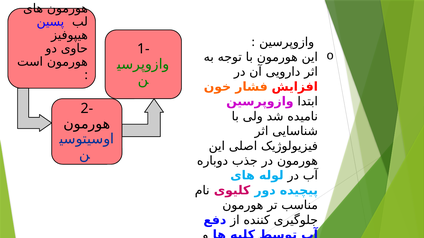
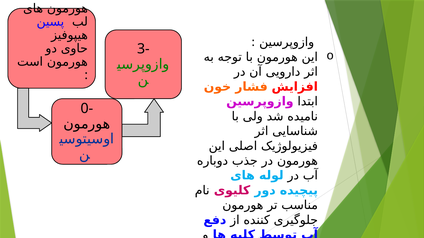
1-: 1- -> 3-
2-: 2- -> 0-
